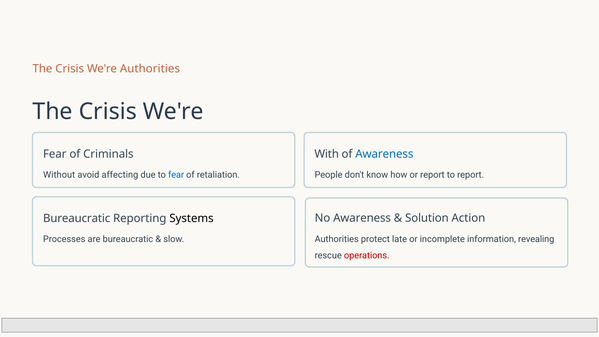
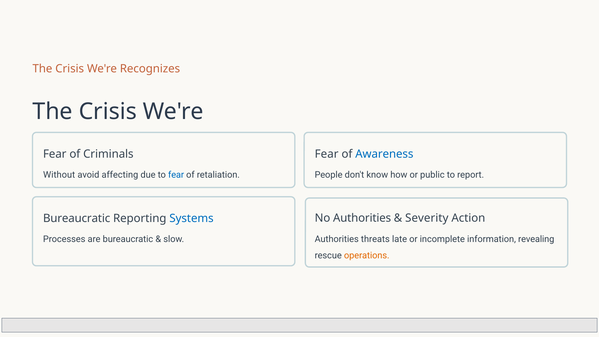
We're Authorities: Authorities -> Recognizes
With at (327, 154): With -> Fear
or report: report -> public
No Awareness: Awareness -> Authorities
Solution: Solution -> Severity
Systems colour: black -> blue
protect: protect -> threats
operations colour: red -> orange
